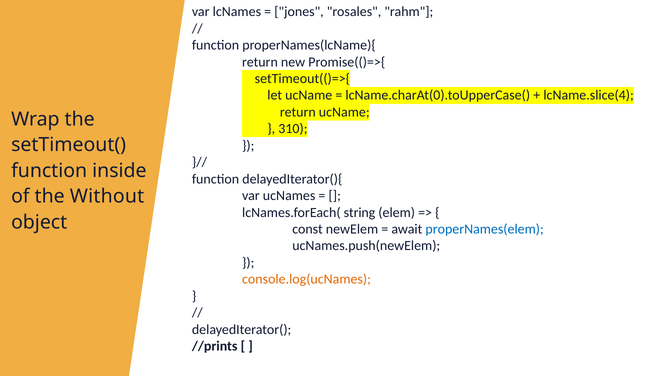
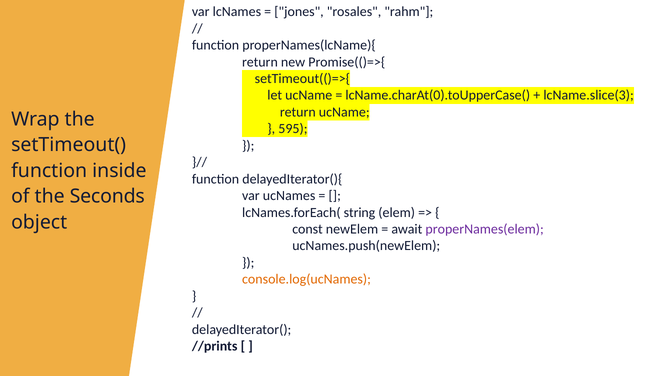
lcName.slice(4: lcName.slice(4 -> lcName.slice(3
310: 310 -> 595
Without: Without -> Seconds
properNames(elem colour: blue -> purple
